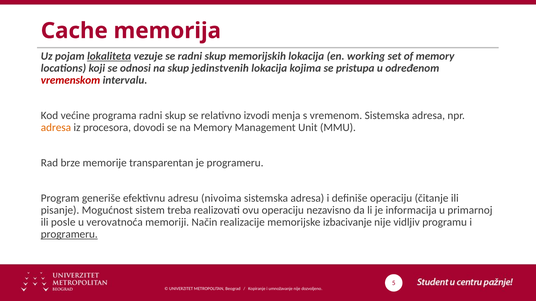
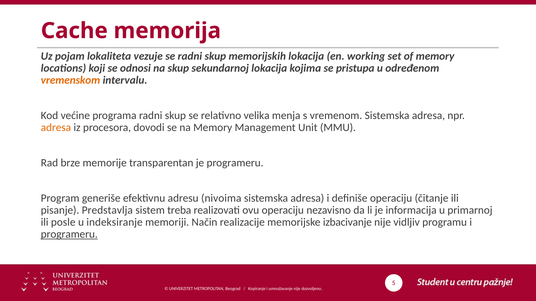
lokaliteta underline: present -> none
jedinstvenih: jedinstvenih -> sekundarnoj
vremenskom colour: red -> orange
izvodi: izvodi -> velika
Mogućnost: Mogućnost -> Predstavlja
verovatnoća: verovatnoća -> indeksiranje
